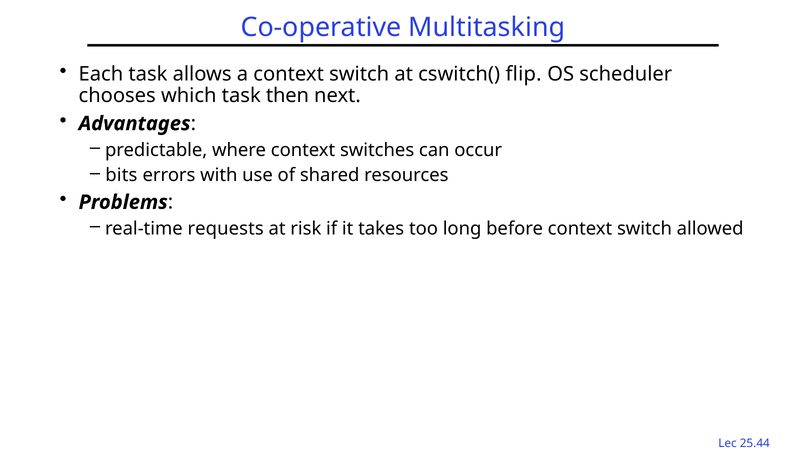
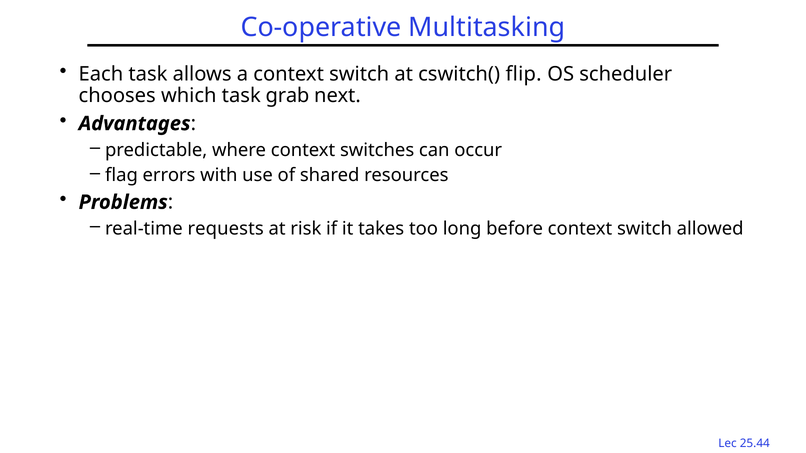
then: then -> grab
bits: bits -> flag
